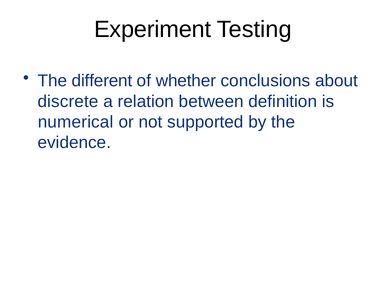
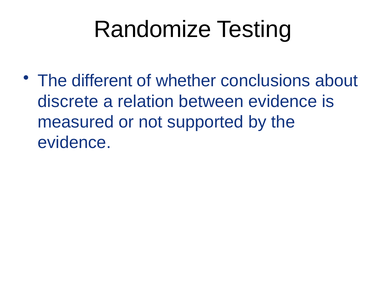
Experiment: Experiment -> Randomize
between definition: definition -> evidence
numerical: numerical -> measured
